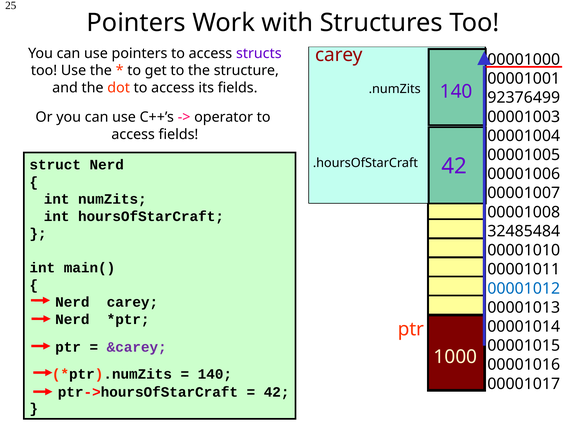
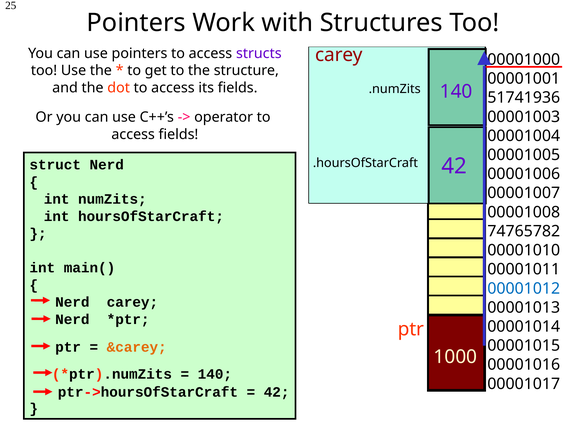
92376499: 92376499 -> 51741936
32485484: 32485484 -> 74765782
&carey colour: purple -> orange
